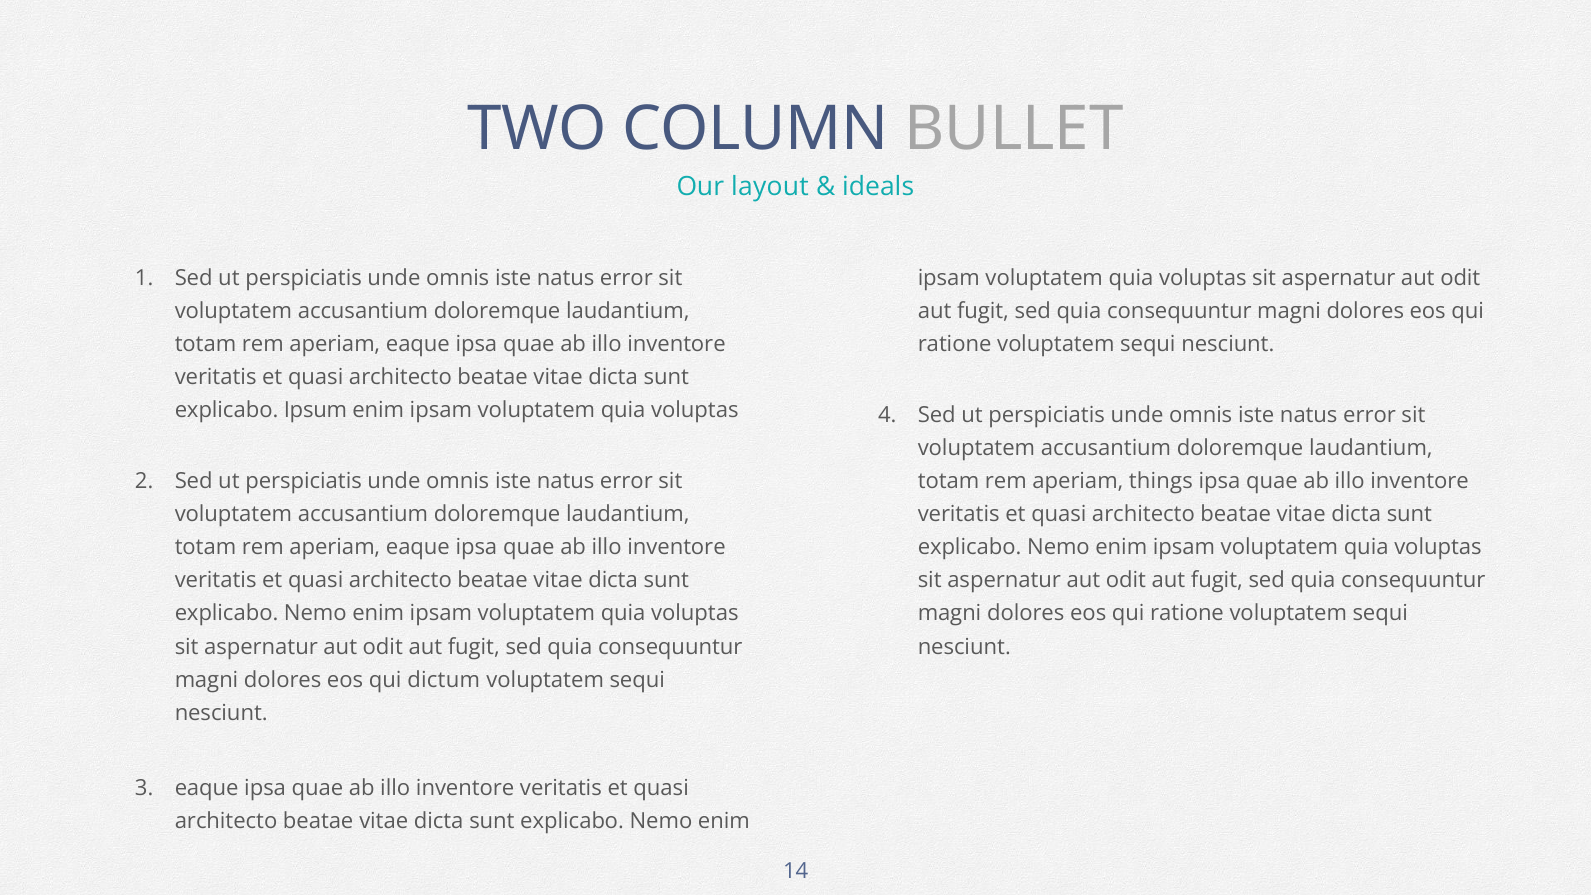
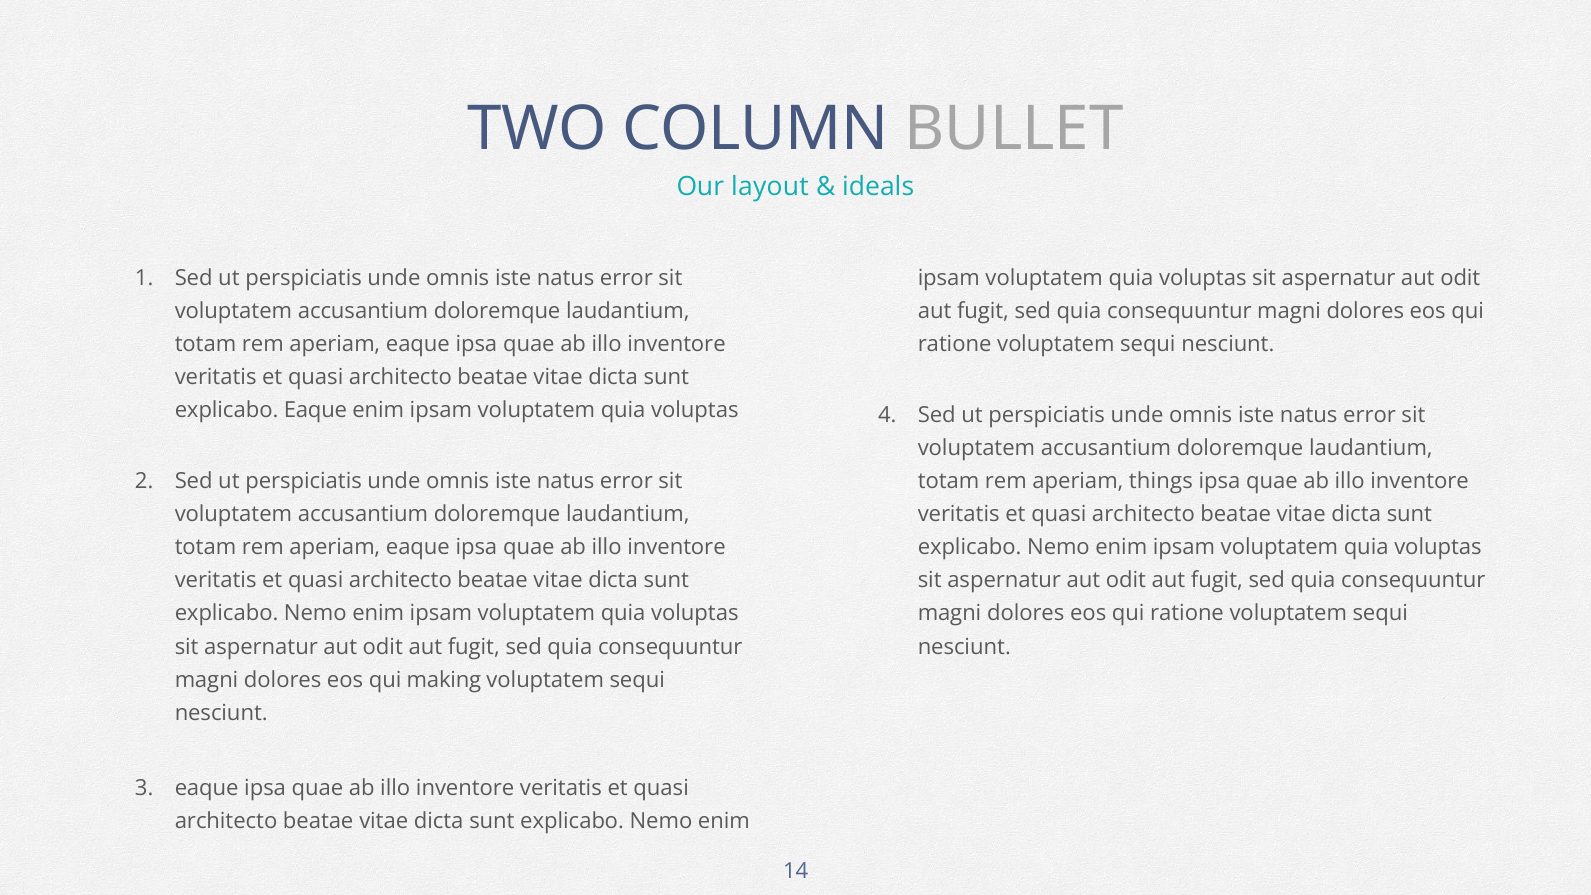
explicabo Ipsum: Ipsum -> Eaque
dictum: dictum -> making
